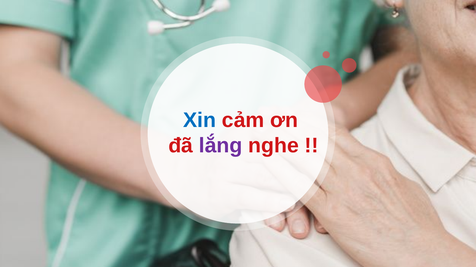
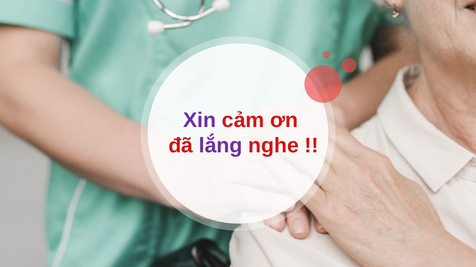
Xin colour: blue -> purple
